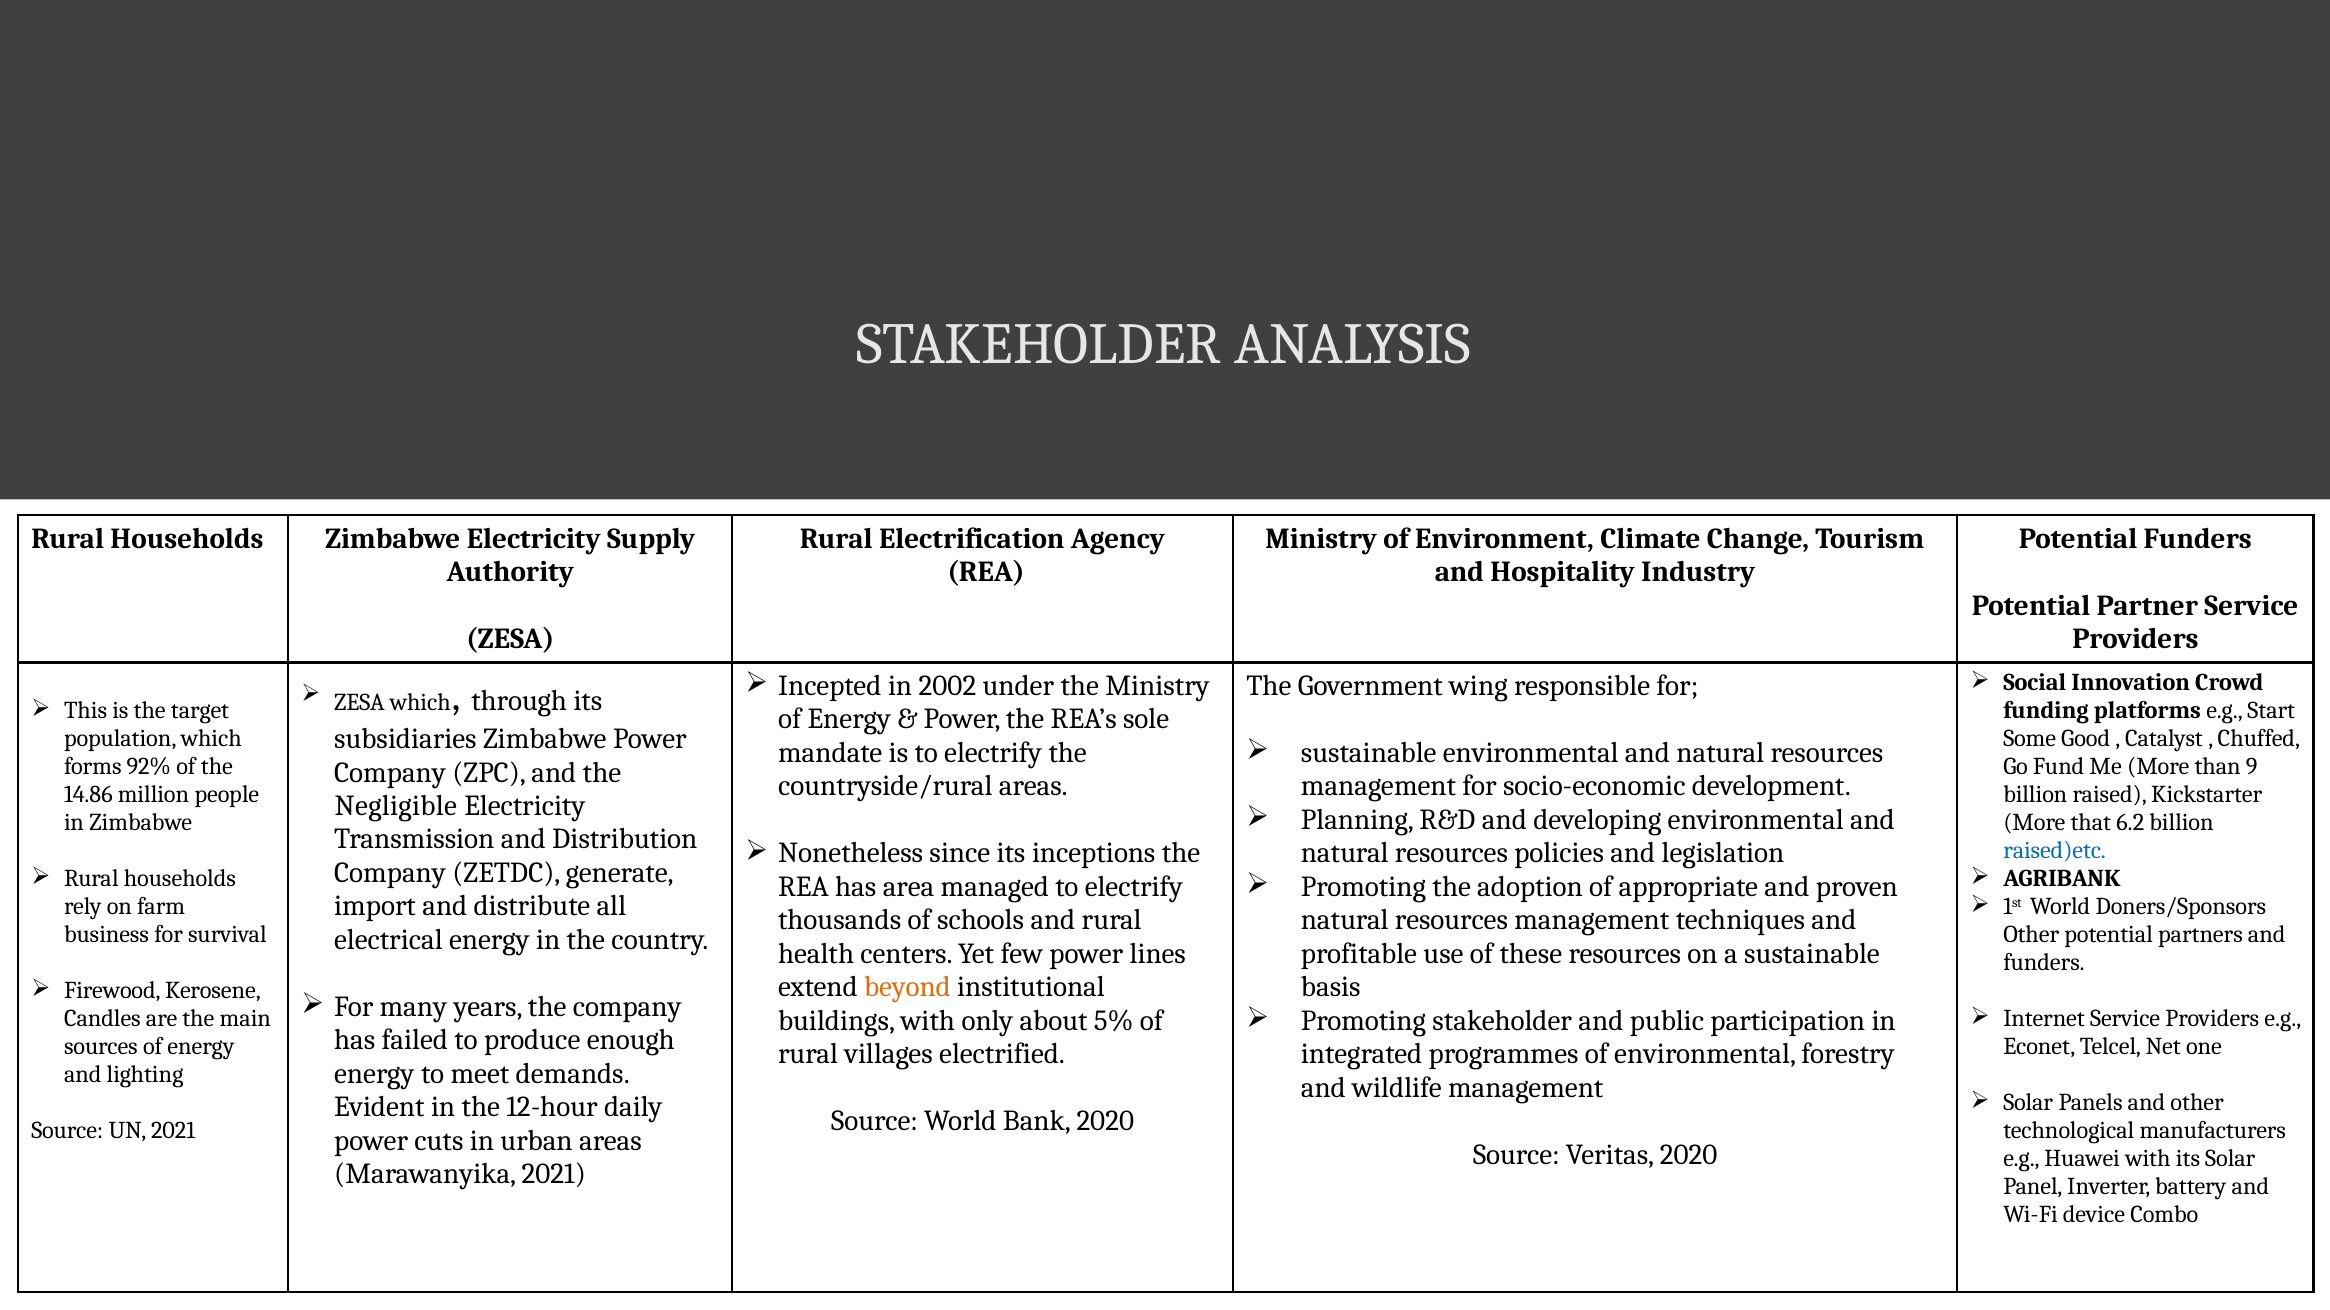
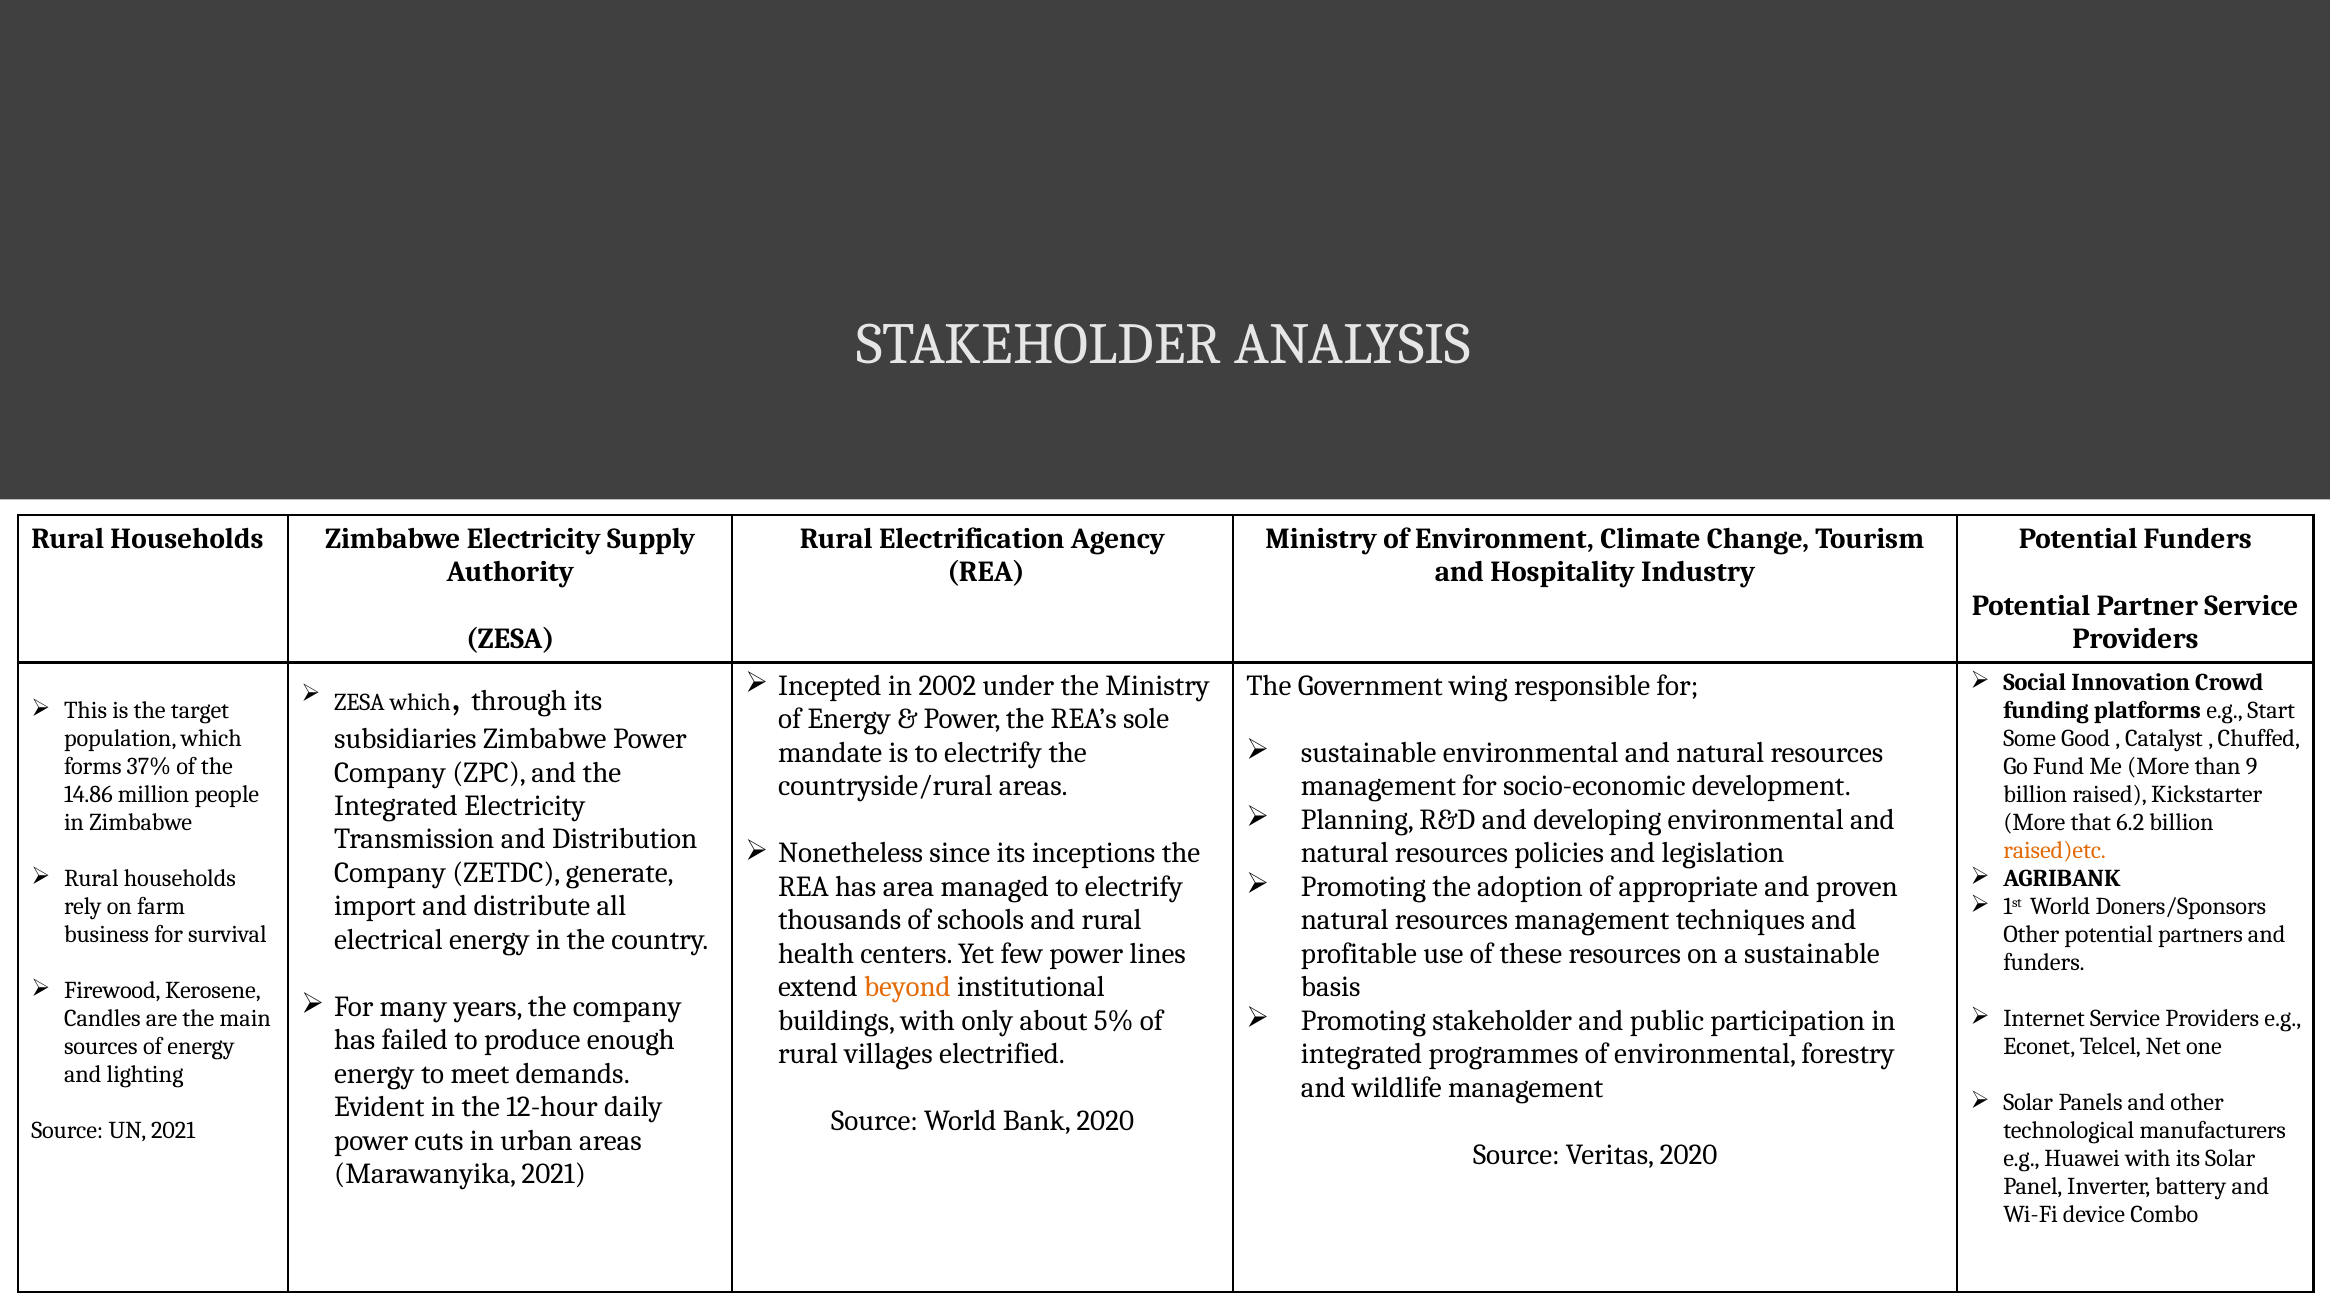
92%: 92% -> 37%
Negligible at (396, 806): Negligible -> Integrated
raised)etc colour: blue -> orange
